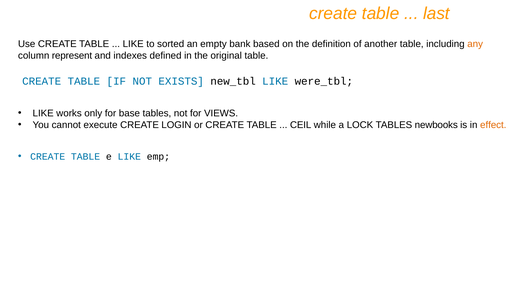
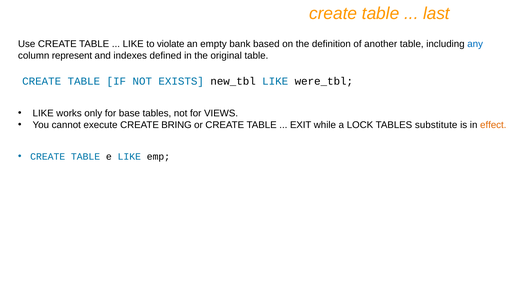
sorted: sorted -> violate
any colour: orange -> blue
LOGIN: LOGIN -> BRING
CEIL: CEIL -> EXIT
newbooks: newbooks -> substitute
